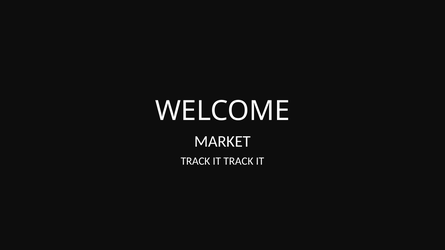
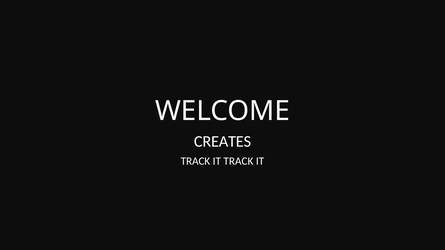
MARKET: MARKET -> CREATES
